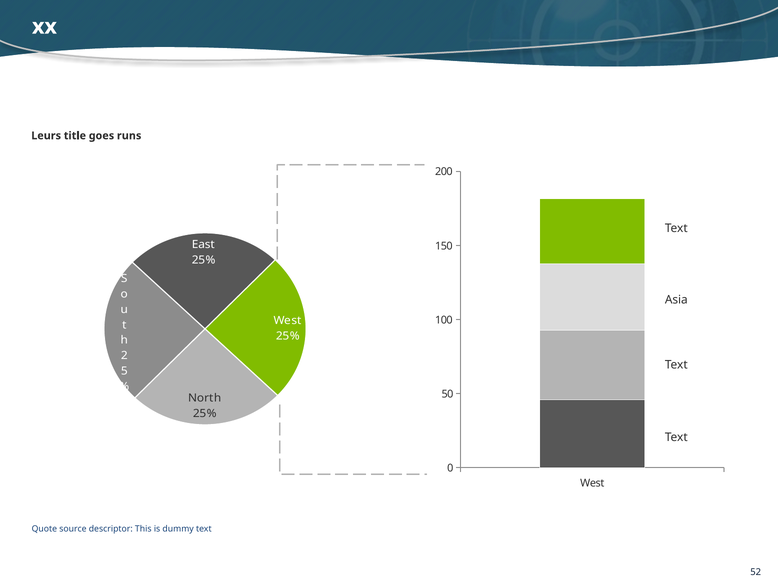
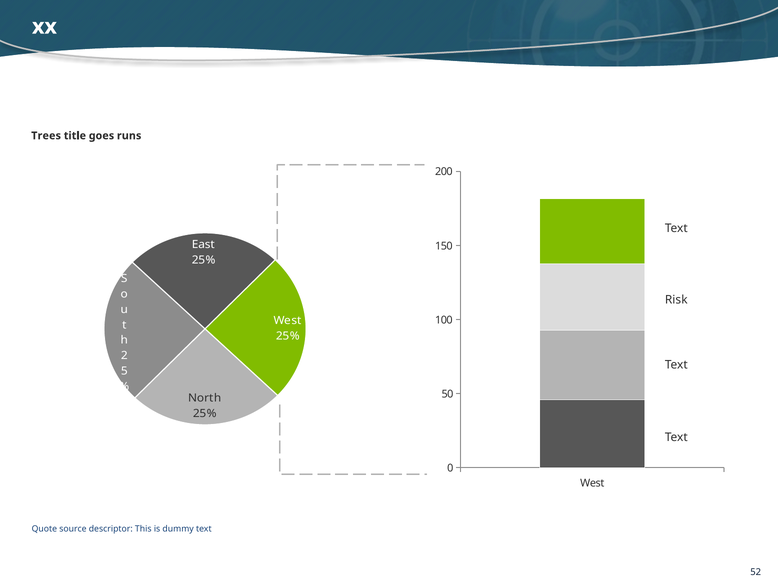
Leurs: Leurs -> Trees
Asia: Asia -> Risk
